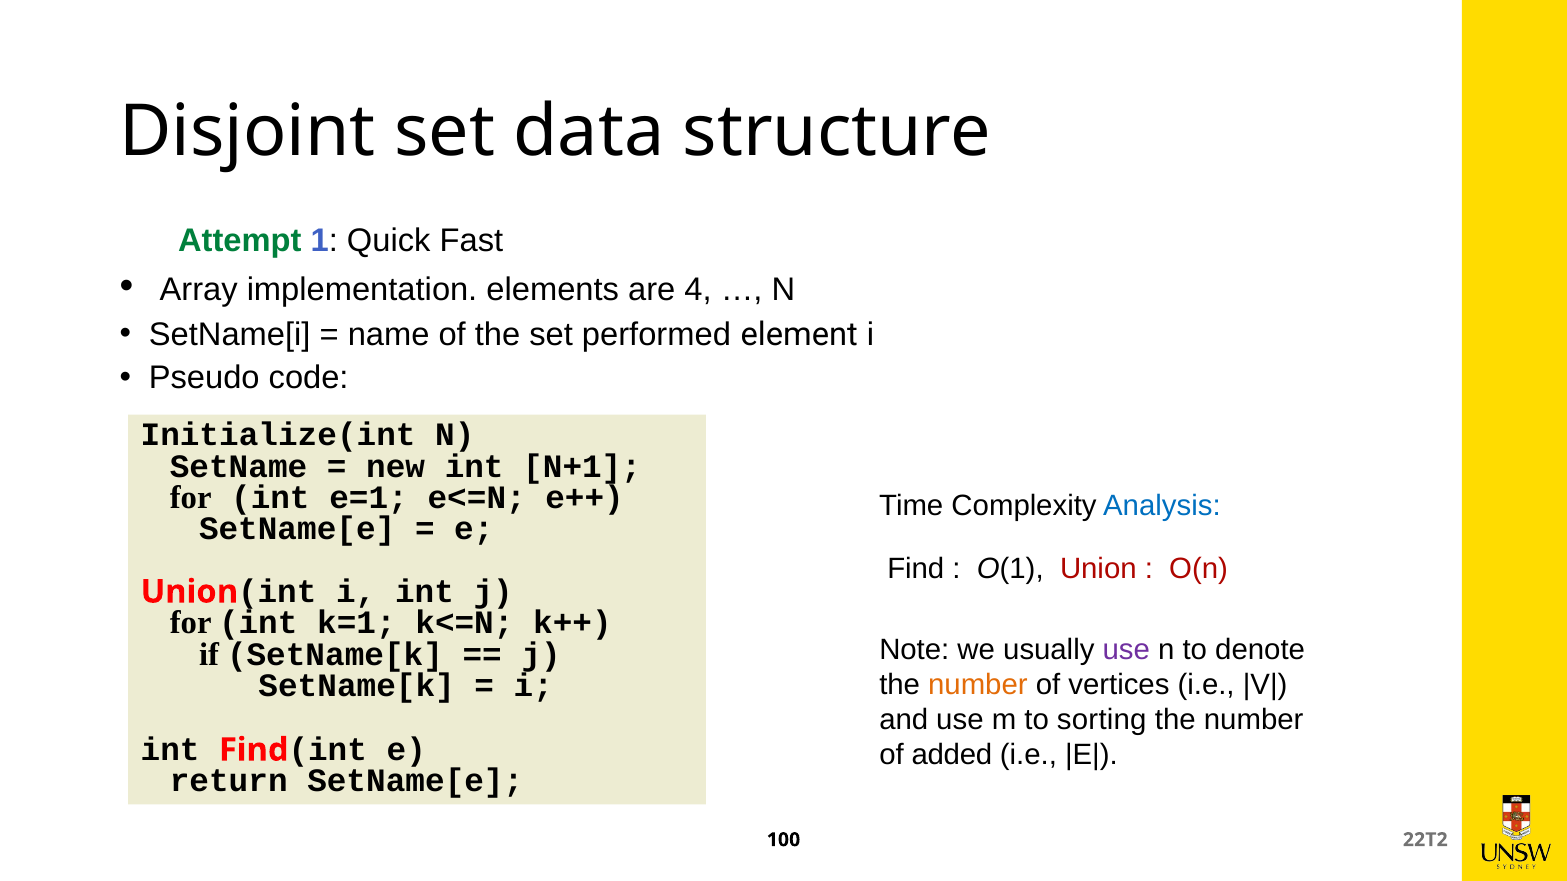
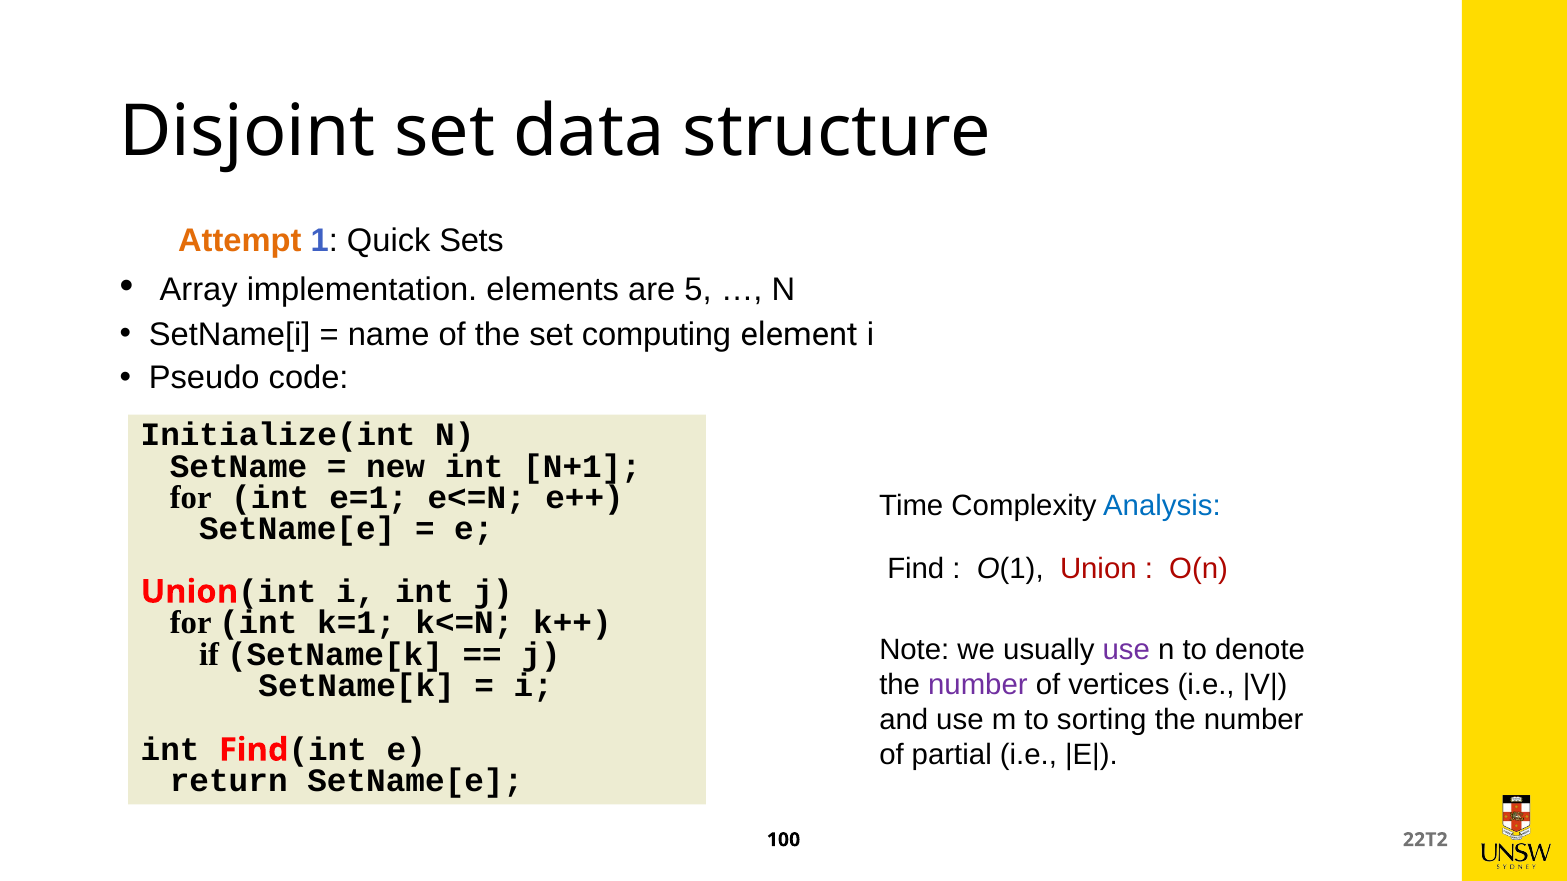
Attempt colour: green -> orange
Fast: Fast -> Sets
4: 4 -> 5
performed: performed -> computing
number at (978, 685) colour: orange -> purple
added: added -> partial
